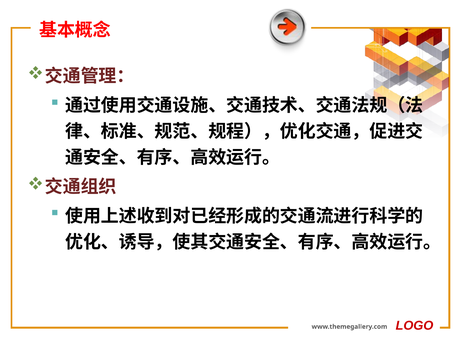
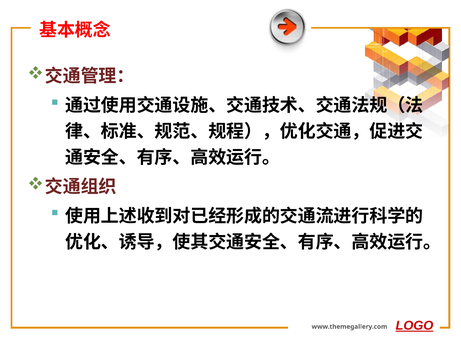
LOGO underline: none -> present
